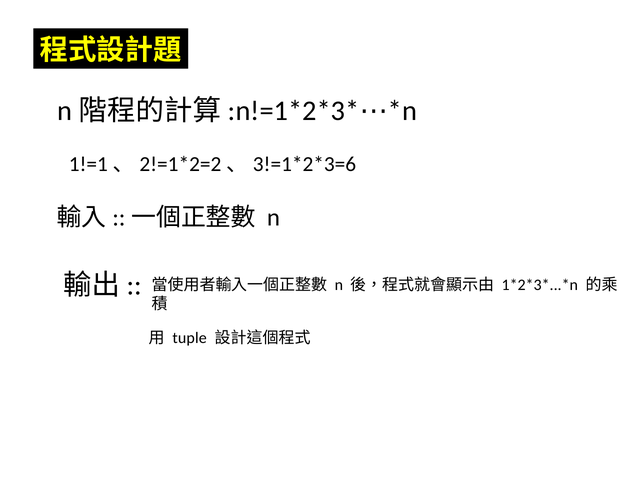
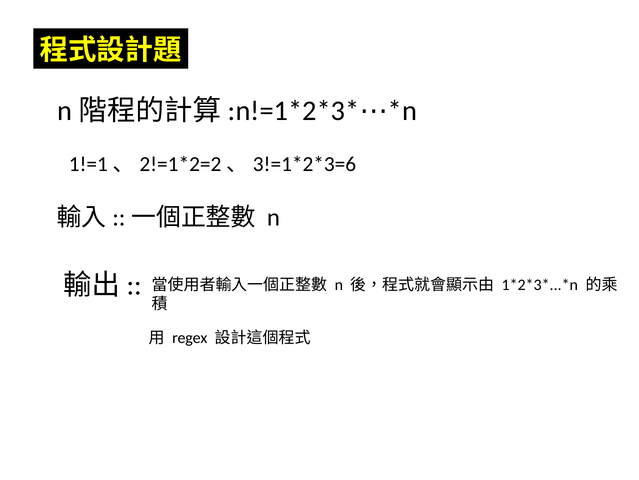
tuple: tuple -> regex
